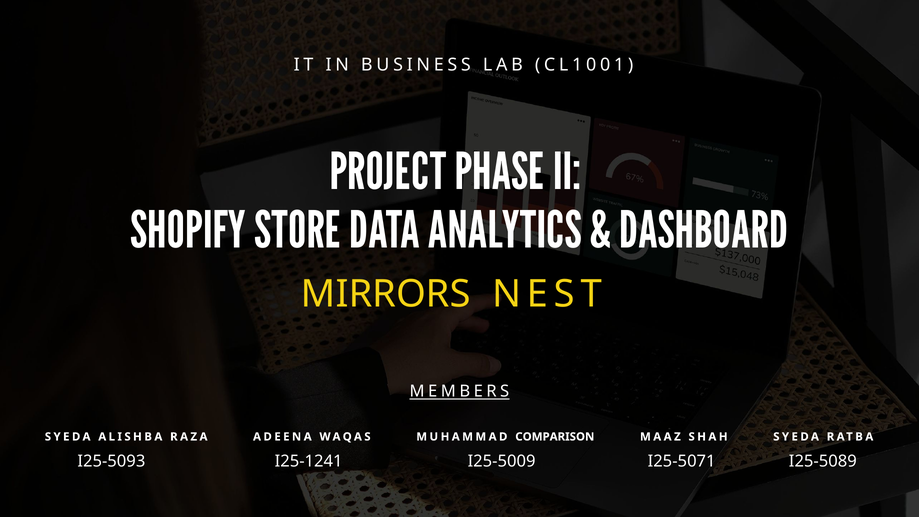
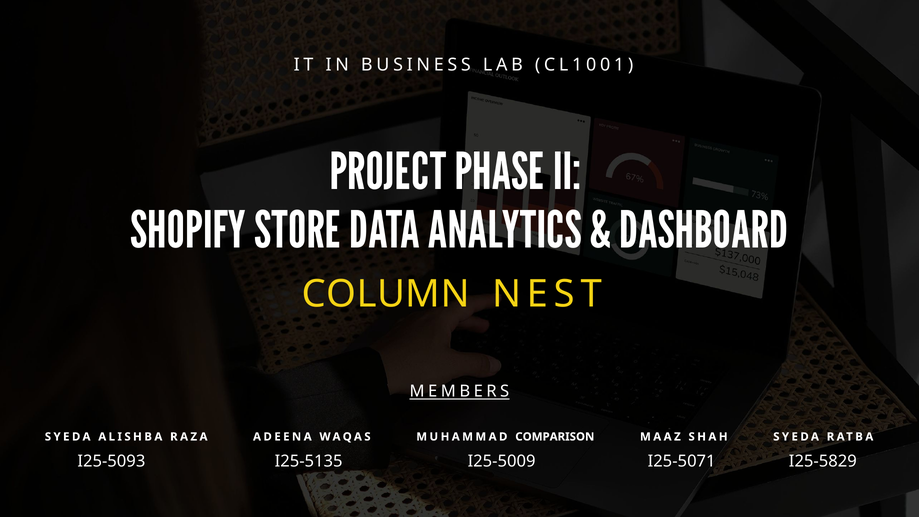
MIRRORS: MIRRORS -> COLUMN
I25-1241: I25-1241 -> I25-5135
I25-5089: I25-5089 -> I25-5829
